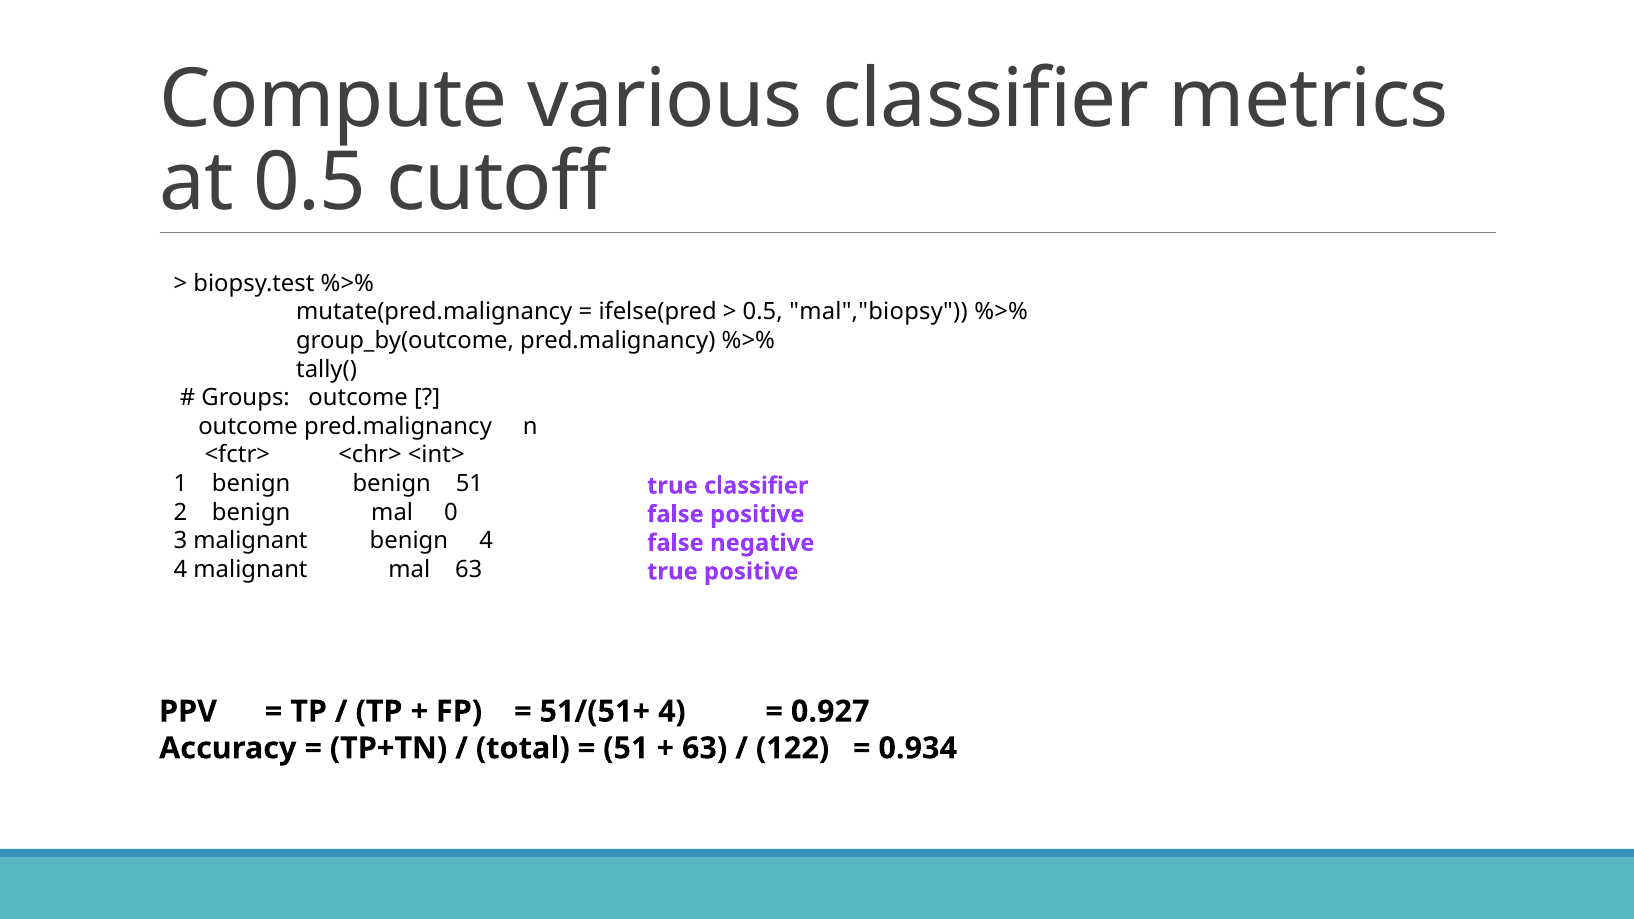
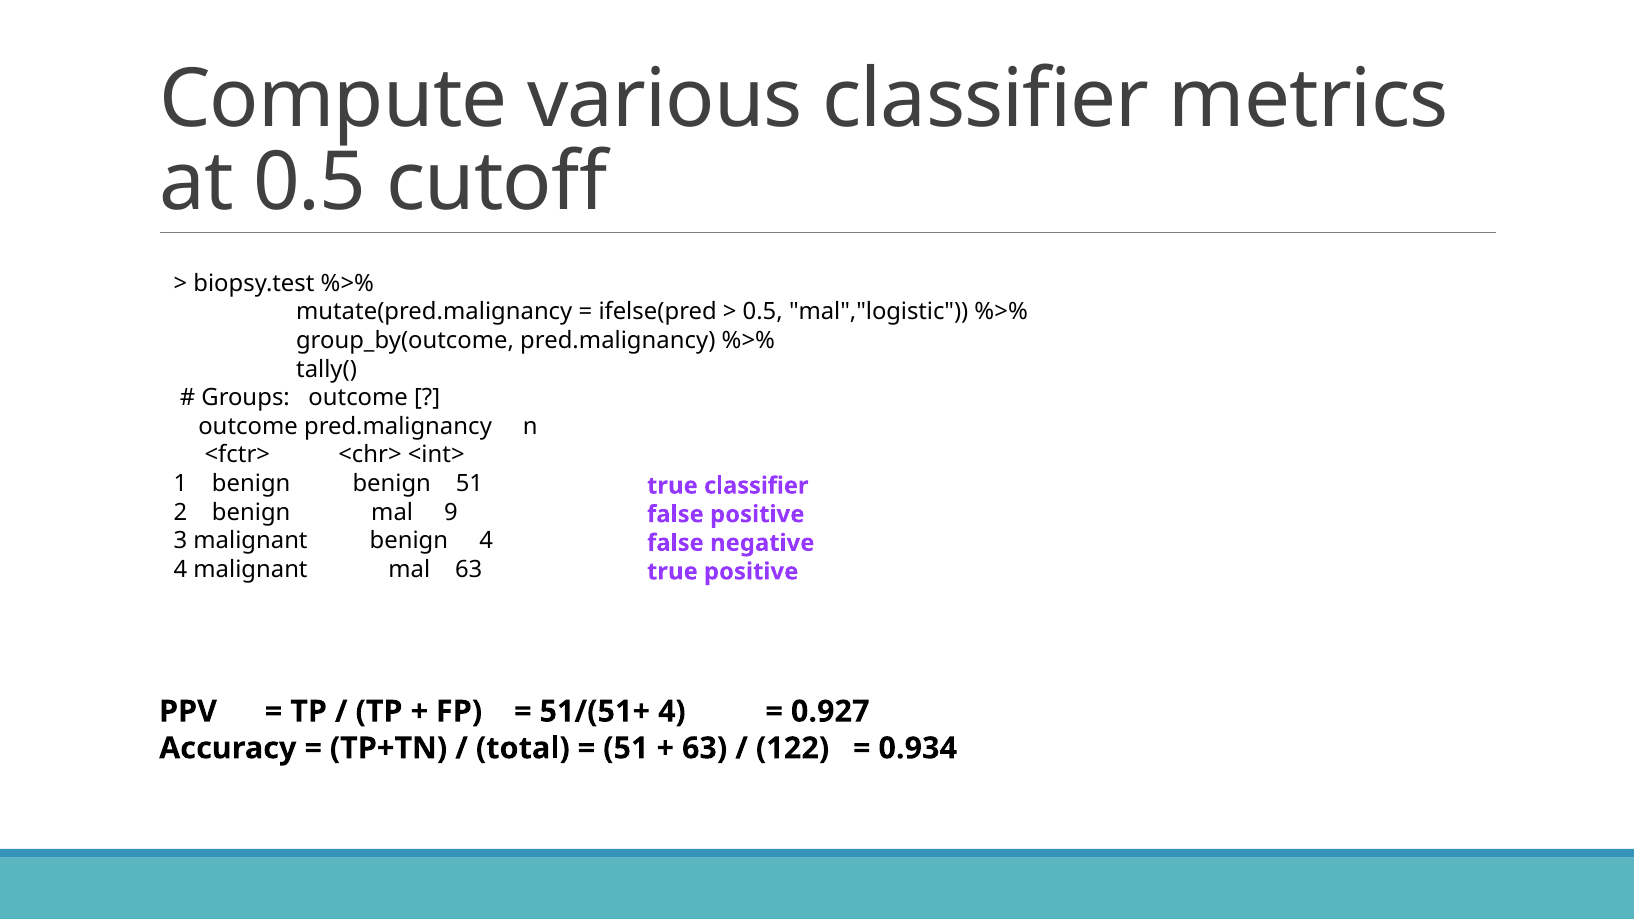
mal","biopsy: mal","biopsy -> mal","logistic
0: 0 -> 9
